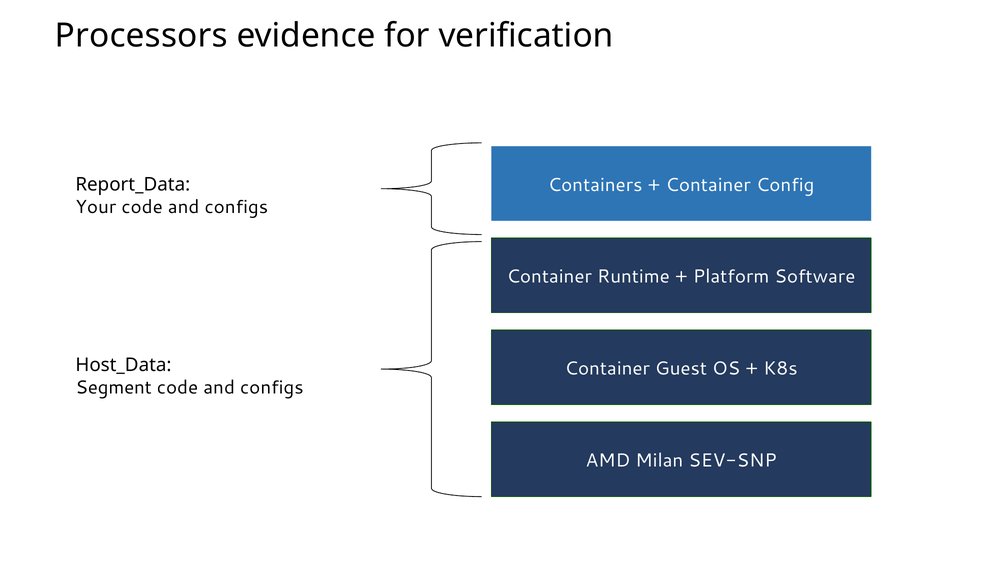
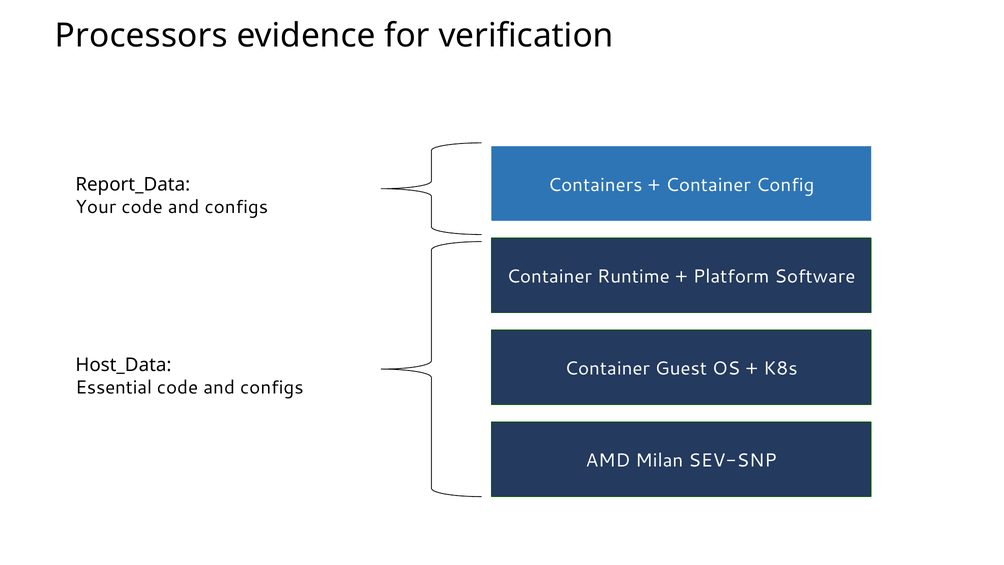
Segment: Segment -> Essential
